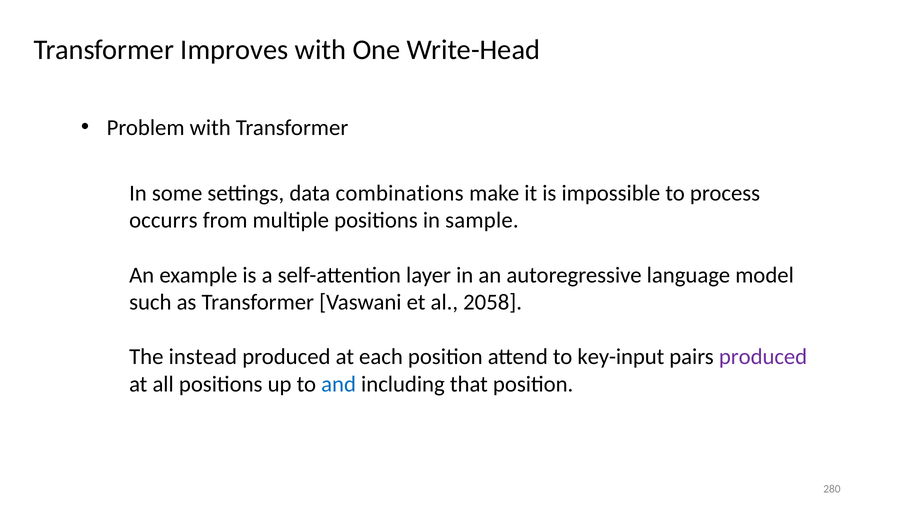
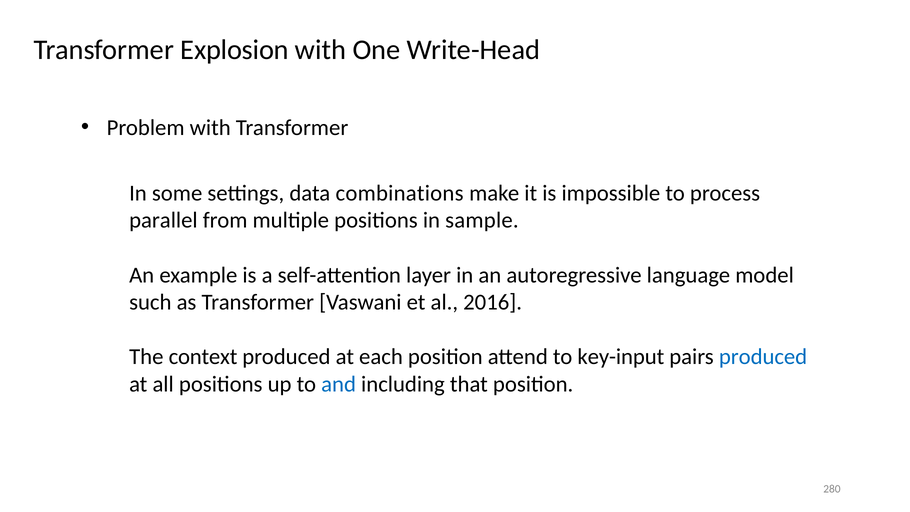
Improves: Improves -> Explosion
occurrs: occurrs -> parallel
2058: 2058 -> 2016
instead: instead -> context
produced at (763, 357) colour: purple -> blue
